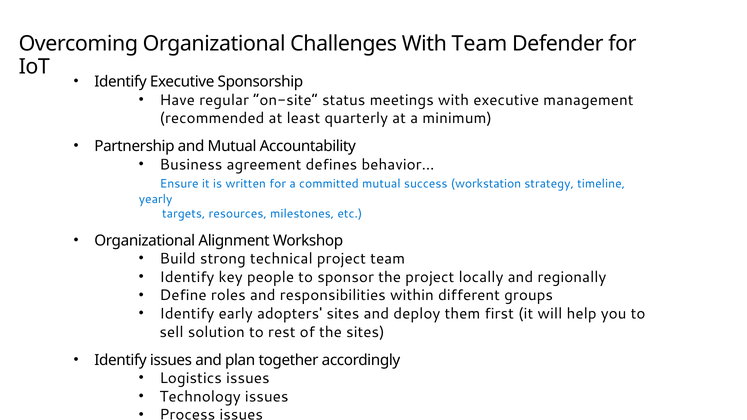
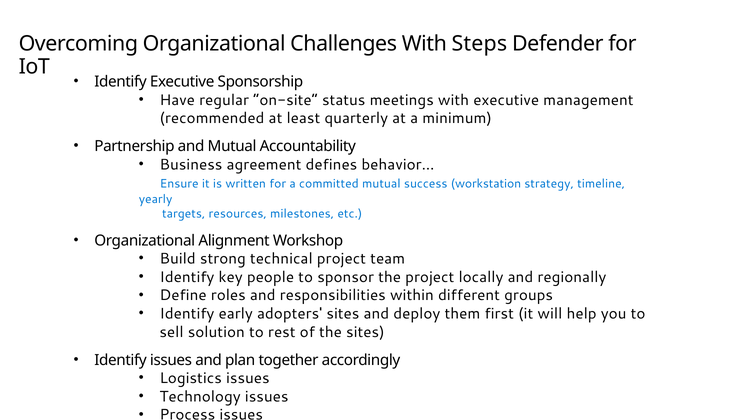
With Team: Team -> Steps
